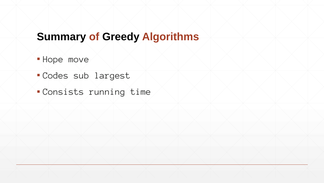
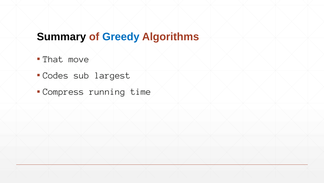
Greedy colour: black -> blue
Hope: Hope -> That
Consists: Consists -> Compress
